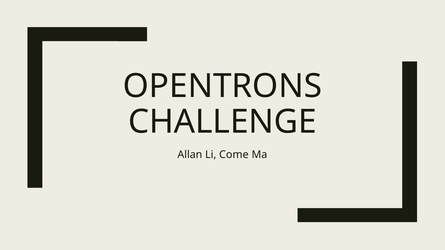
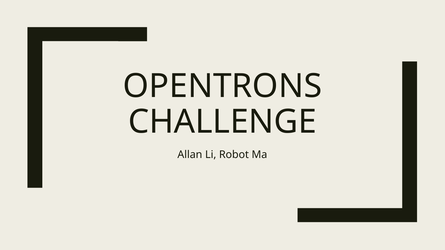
Come: Come -> Robot
